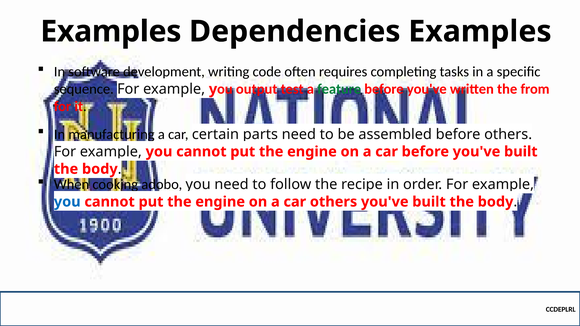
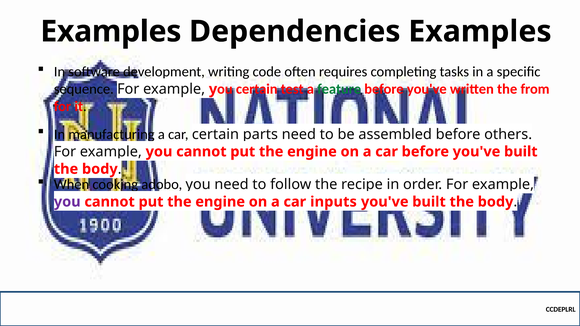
output at (257, 89): output -> certain
you at (67, 202) colour: blue -> purple
car others: others -> inputs
